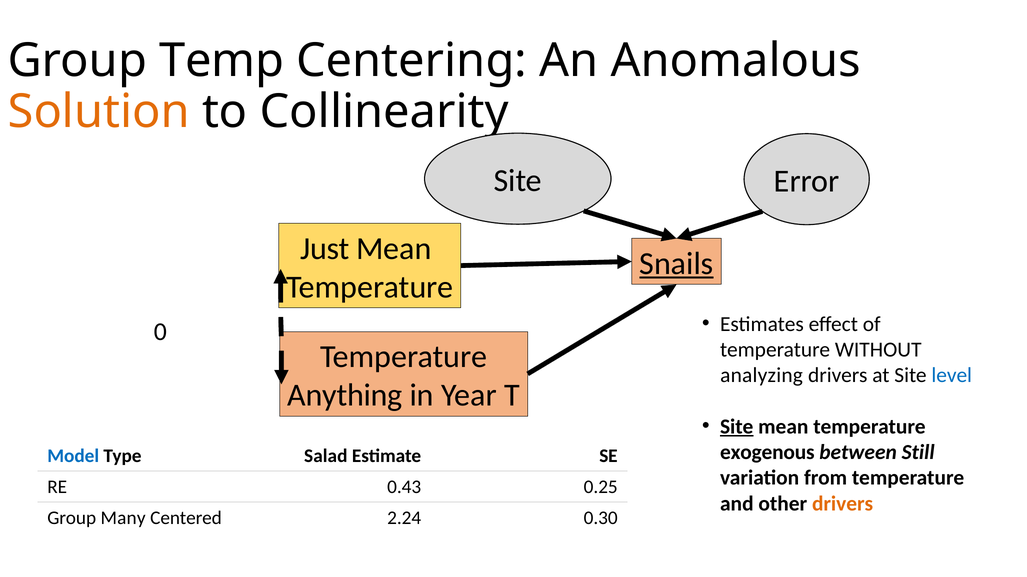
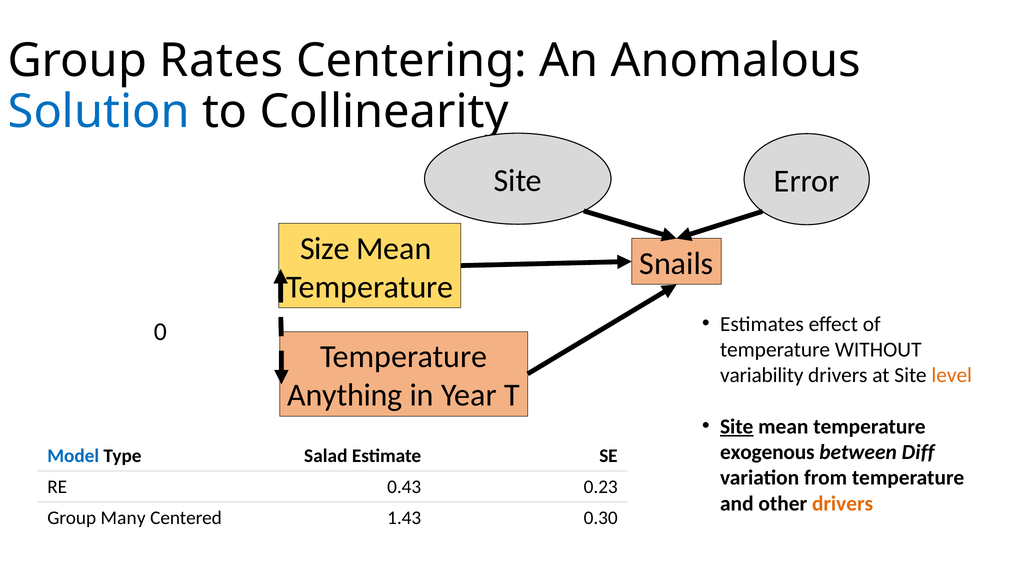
Temp: Temp -> Rates
Solution colour: orange -> blue
Just: Just -> Size
Snails underline: present -> none
analyzing: analyzing -> variability
level colour: blue -> orange
Still: Still -> Diff
0.25: 0.25 -> 0.23
2.24: 2.24 -> 1.43
